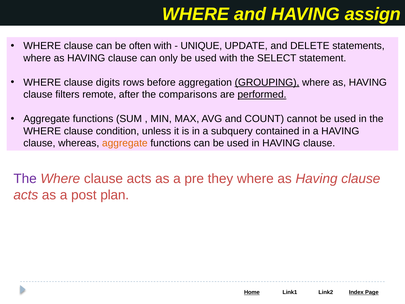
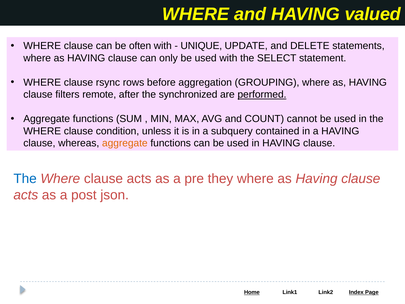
assign: assign -> valued
digits: digits -> rsync
GROUPING underline: present -> none
comparisons: comparisons -> synchronized
The at (25, 179) colour: purple -> blue
plan: plan -> json
